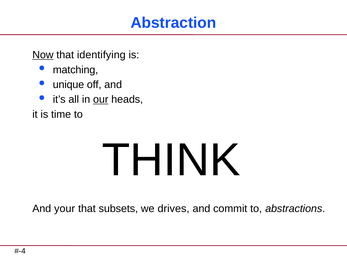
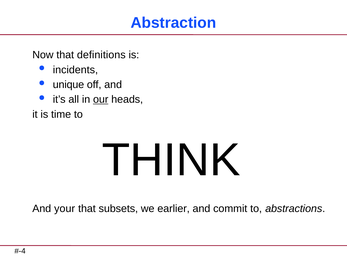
Now underline: present -> none
identifying: identifying -> definitions
matching: matching -> incidents
drives: drives -> earlier
